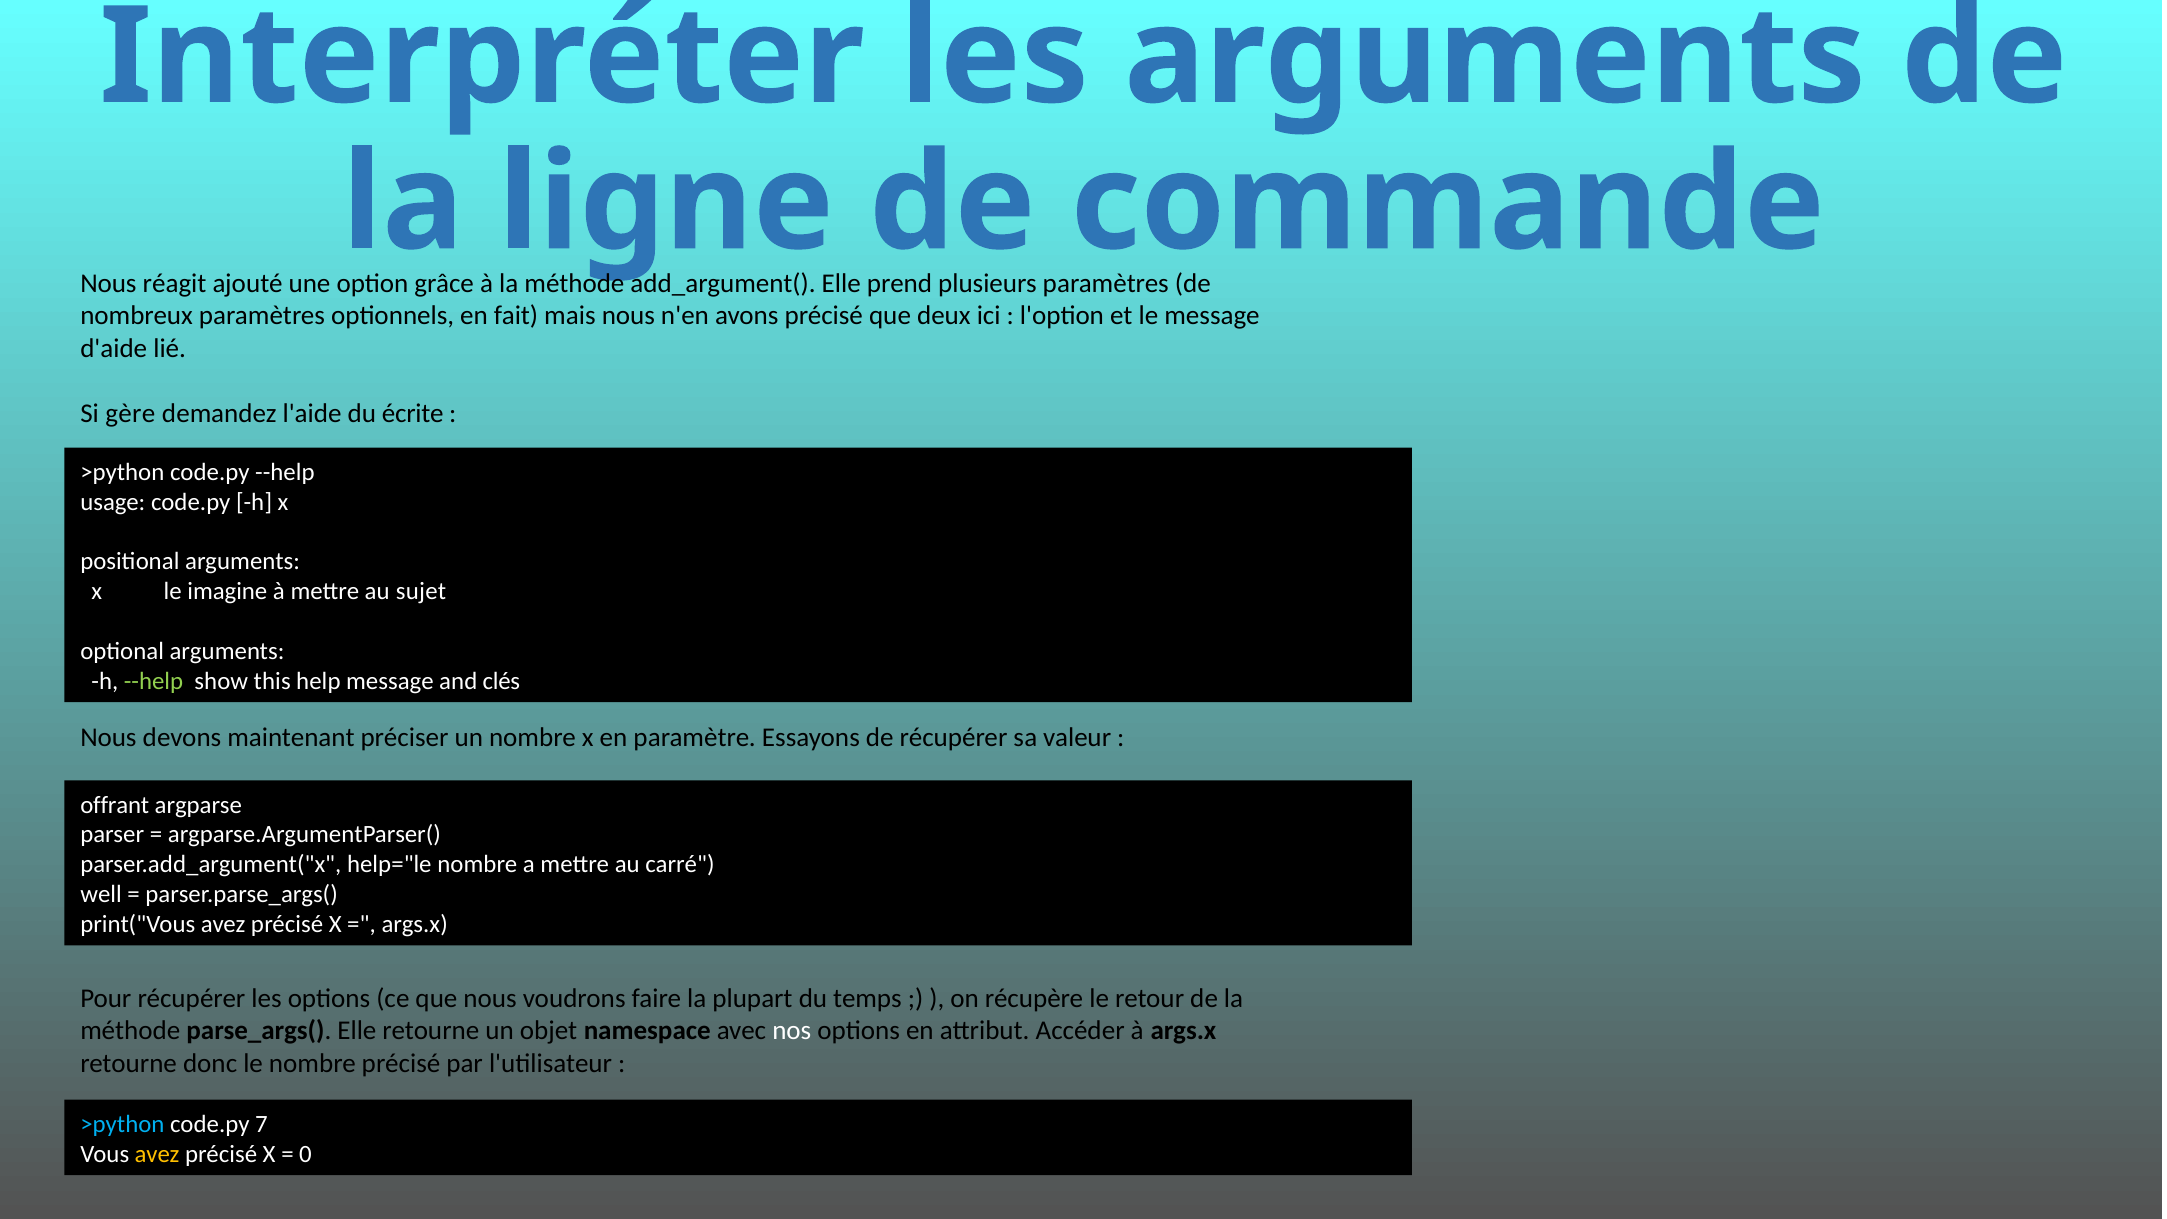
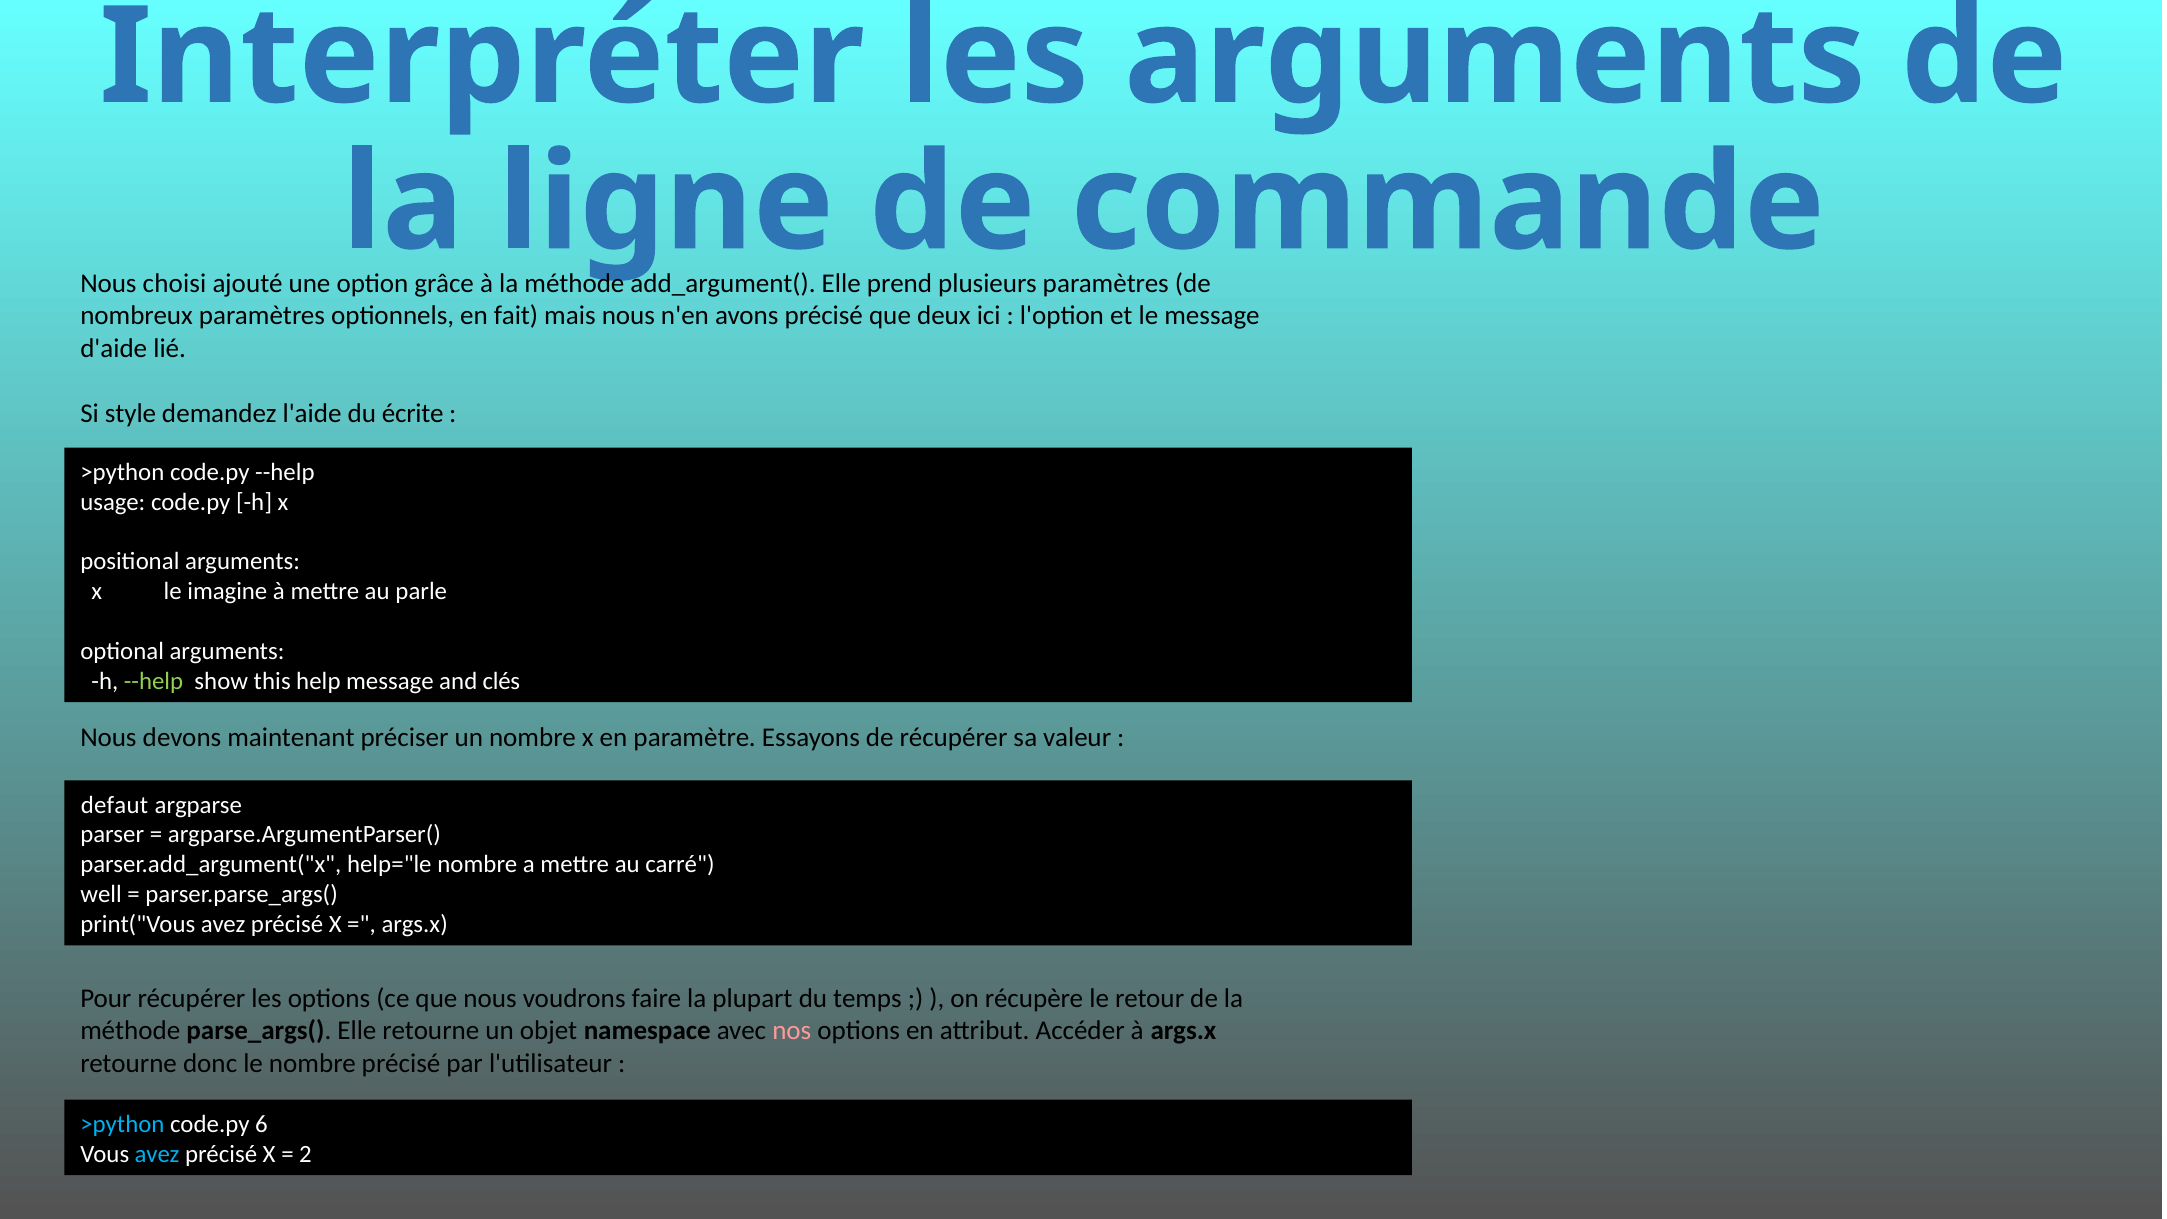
réagit: réagit -> choisi
gère: gère -> style
sujet: sujet -> parle
offrant: offrant -> defaut
nos colour: white -> pink
7: 7 -> 6
avez at (157, 1154) colour: yellow -> light blue
0: 0 -> 2
